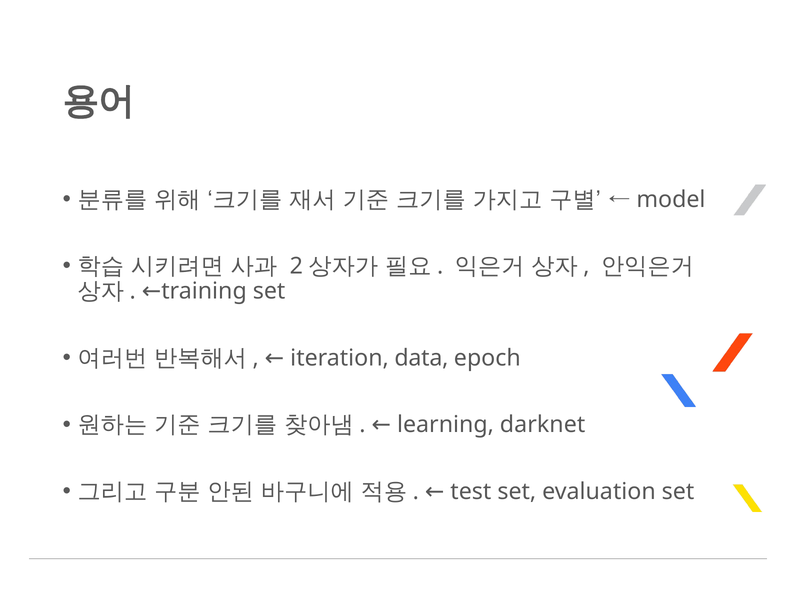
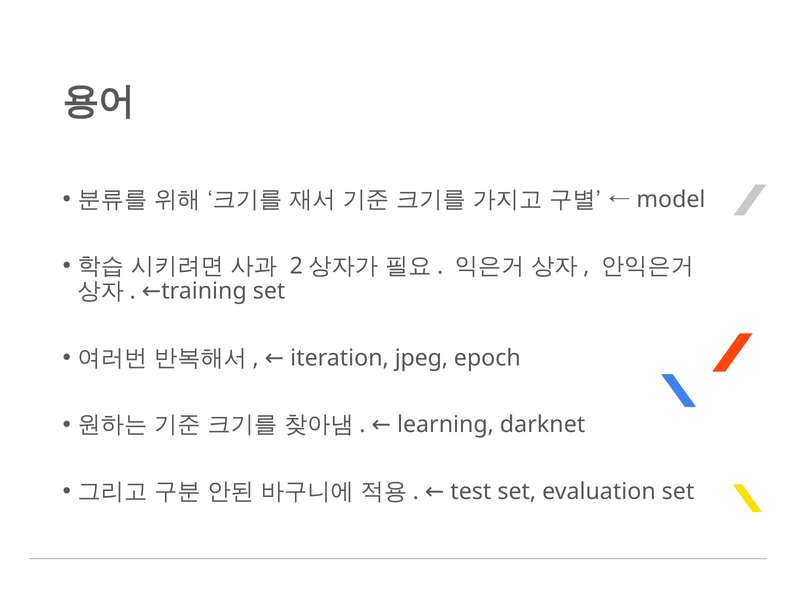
data: data -> jpeg
